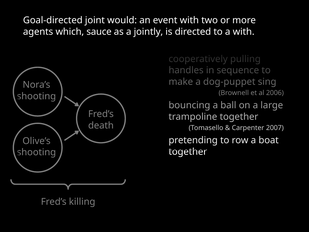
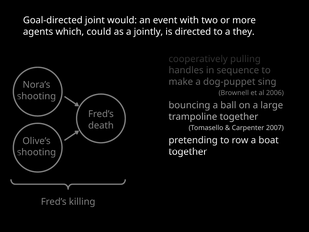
sauce: sauce -> could
a with: with -> they
